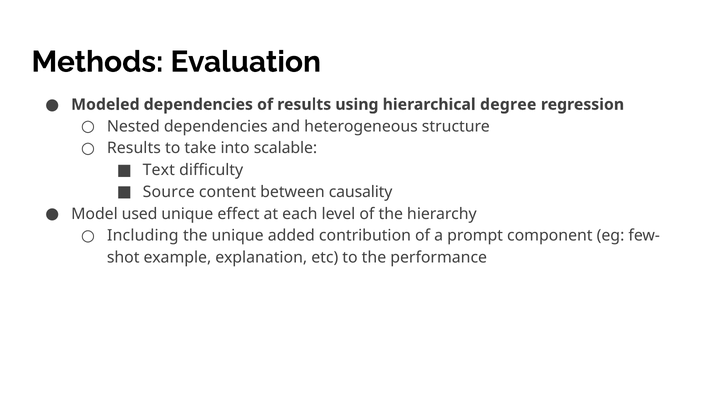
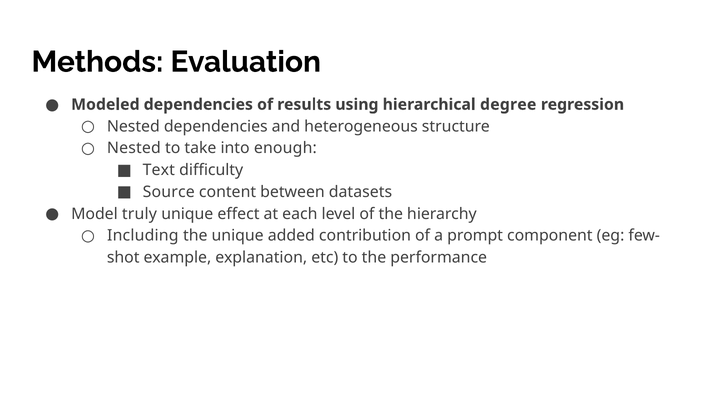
Results at (134, 148): Results -> Nested
scalable: scalable -> enough
causality: causality -> datasets
used: used -> truly
